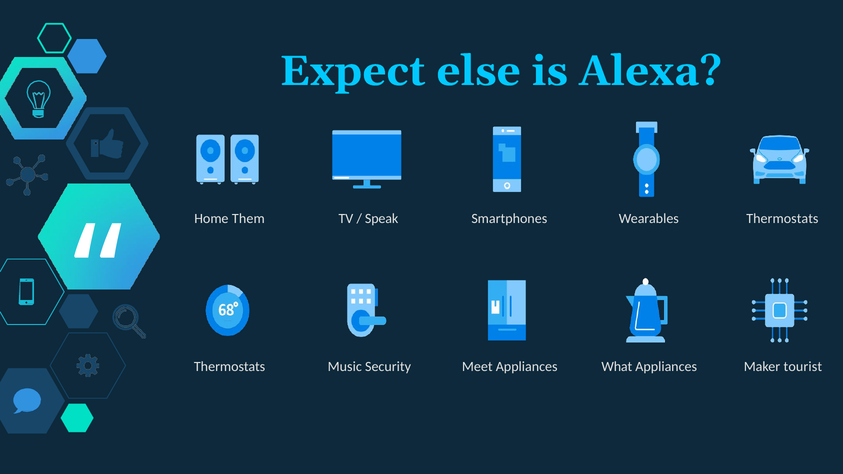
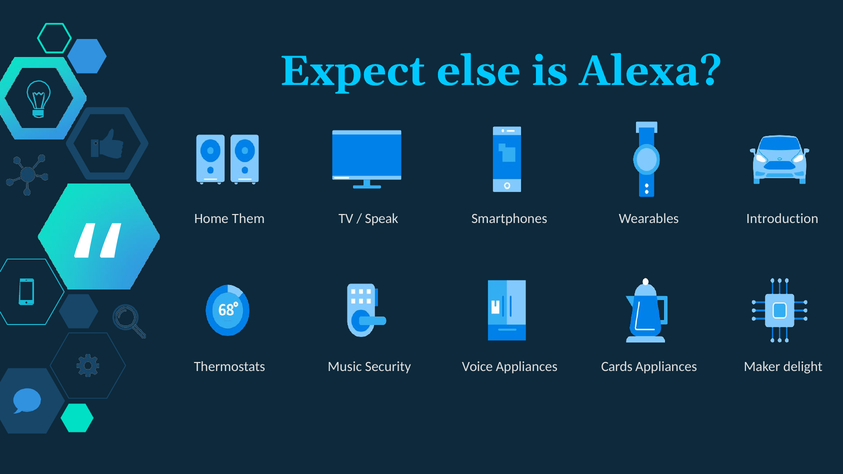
Thermostats at (782, 218): Thermostats -> Introduction
Meet: Meet -> Voice
What: What -> Cards
tourist: tourist -> delight
